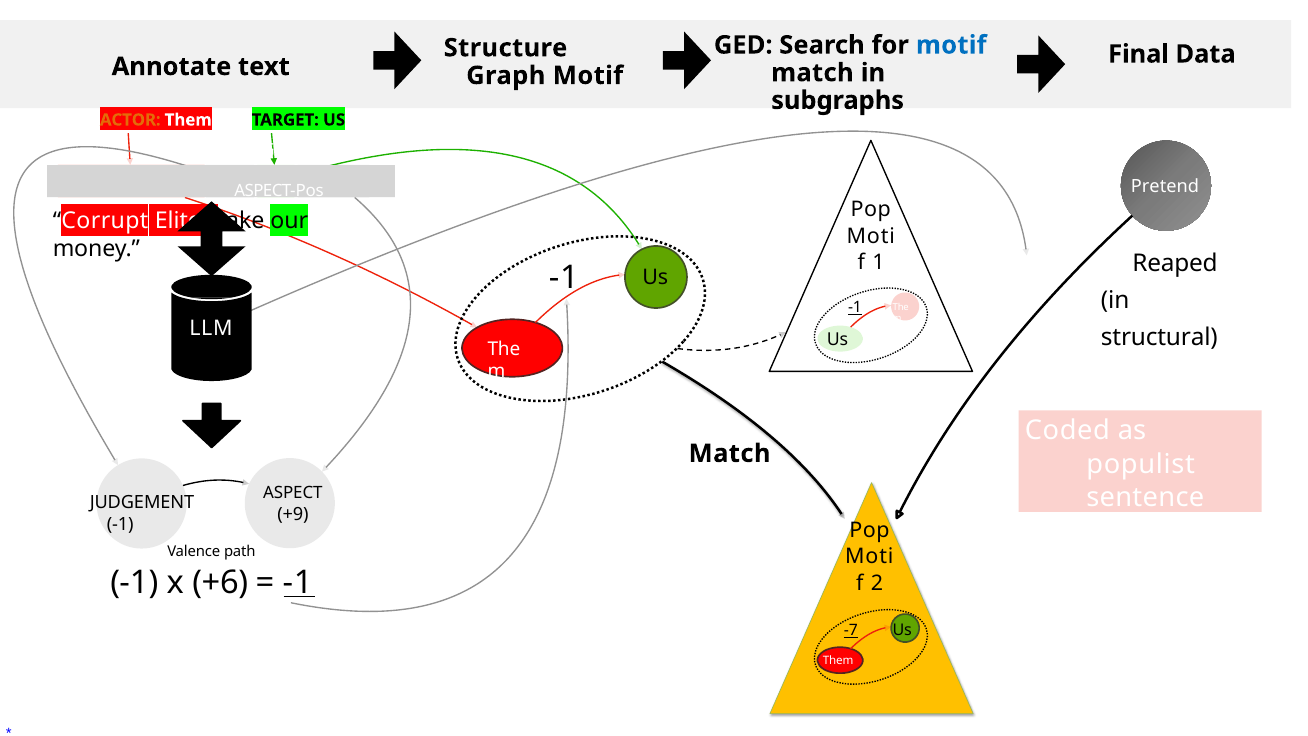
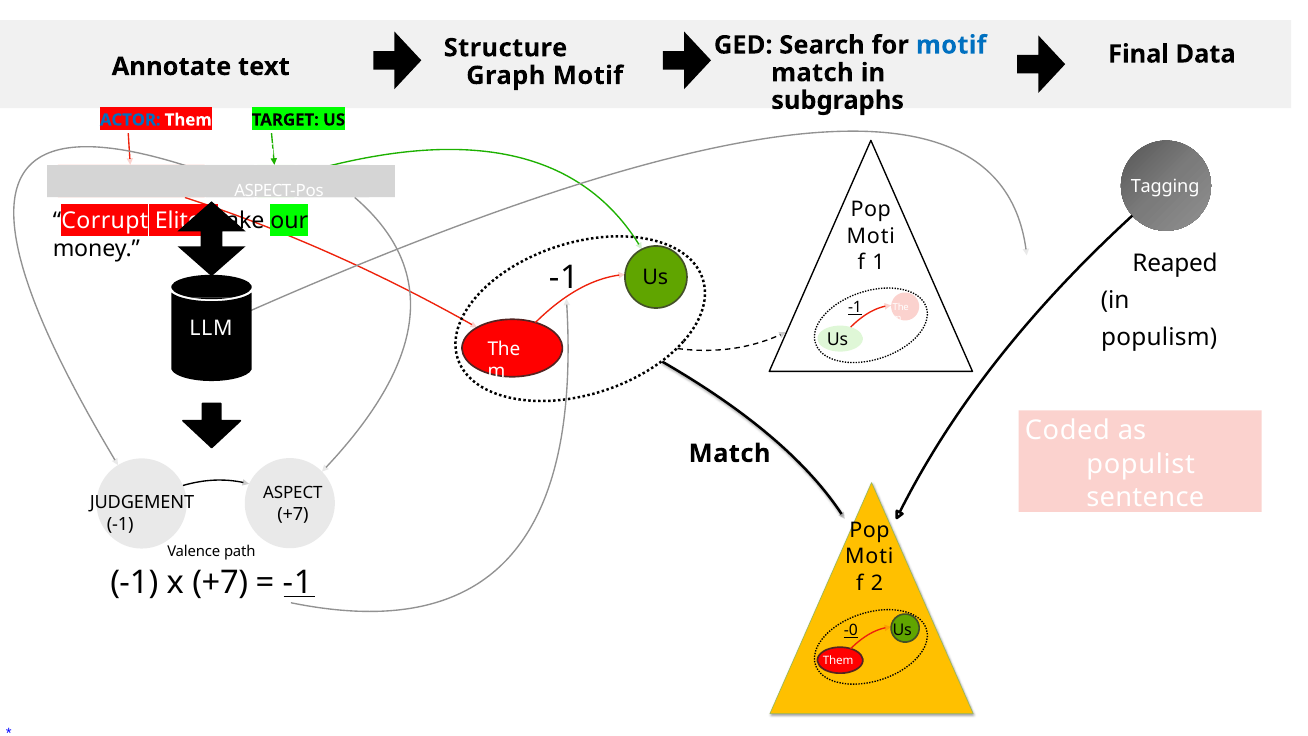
ACTOR colour: orange -> blue
Pretend: Pretend -> Tagging
structural: structural -> populism
+9 at (293, 515): +9 -> +7
x +6: +6 -> +7
-7: -7 -> -0
